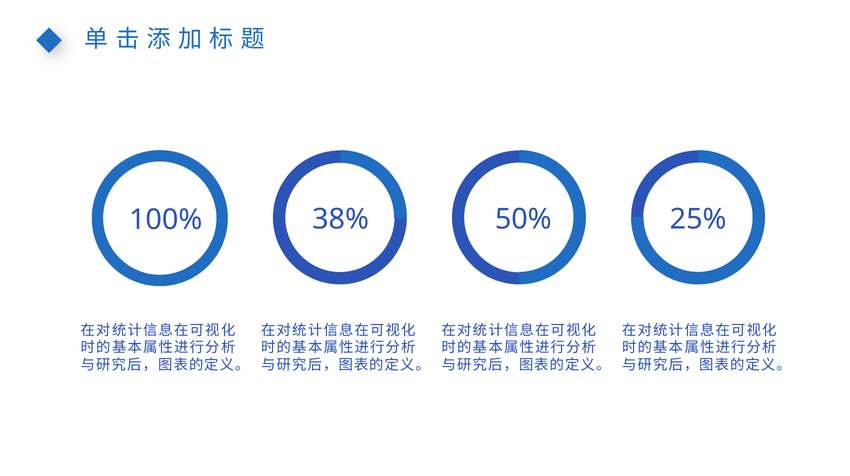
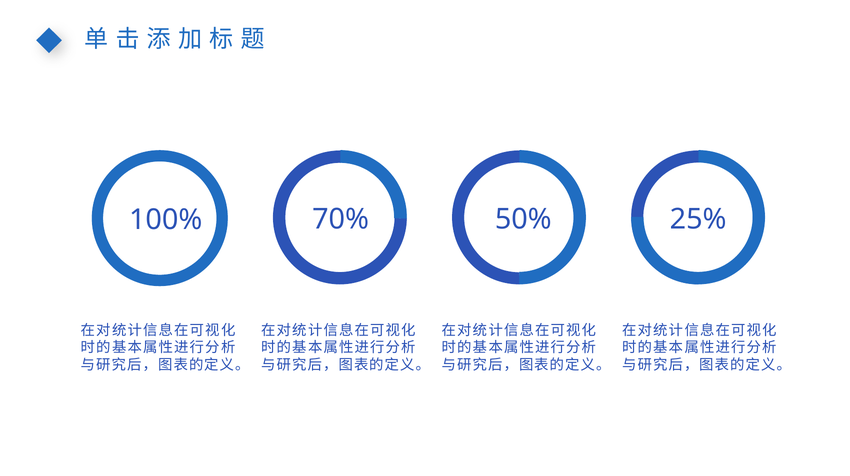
38%: 38% -> 70%
